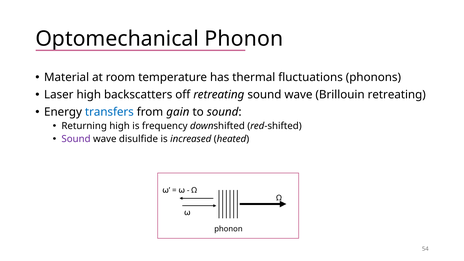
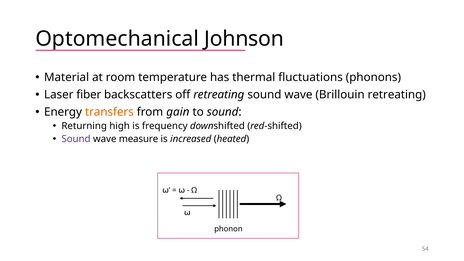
Phonon at (244, 39): Phonon -> Johnson
Laser high: high -> fiber
transfers colour: blue -> orange
disulfide: disulfide -> measure
